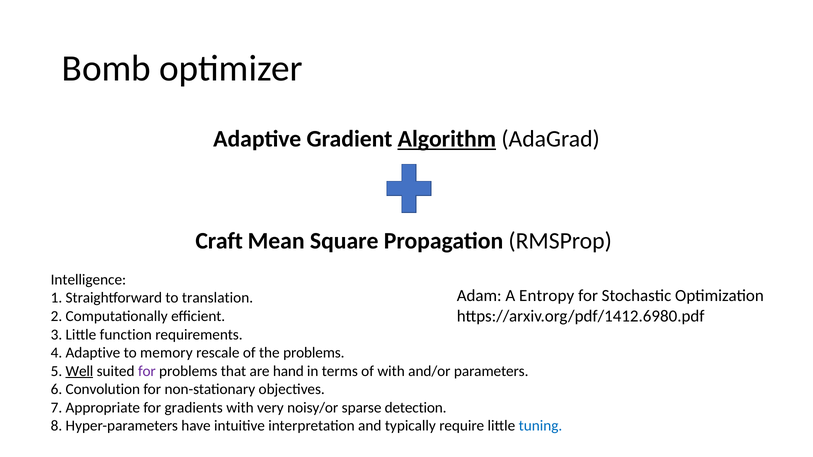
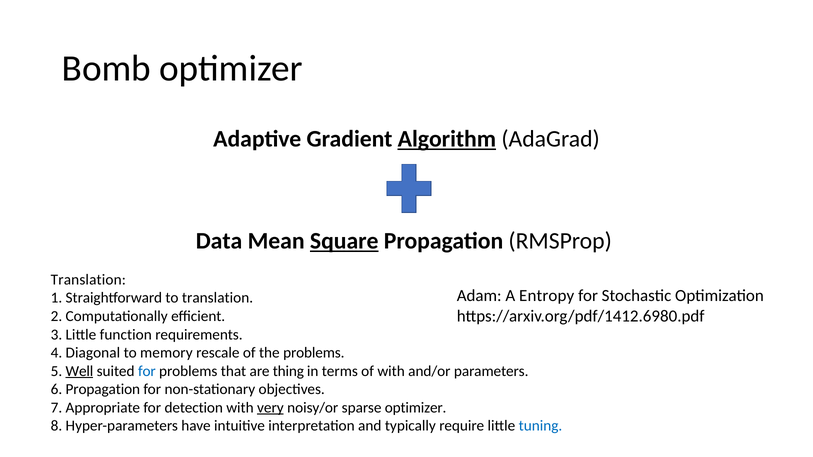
Craft: Craft -> Data
Square underline: none -> present
Intelligence at (88, 280): Intelligence -> Translation
4 Adaptive: Adaptive -> Diagonal
for at (147, 371) colour: purple -> blue
hand: hand -> thing
6 Convolution: Convolution -> Propagation
gradients: gradients -> detection
very underline: none -> present
sparse detection: detection -> optimizer
